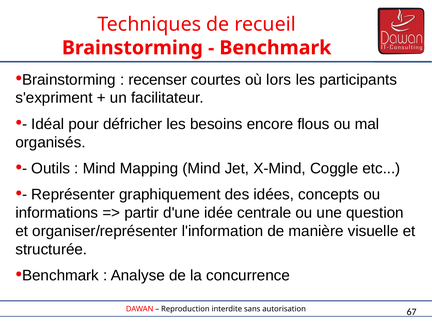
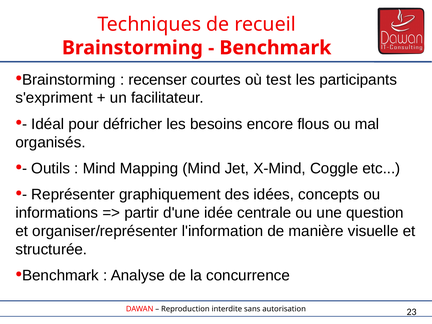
lors: lors -> test
67: 67 -> 23
